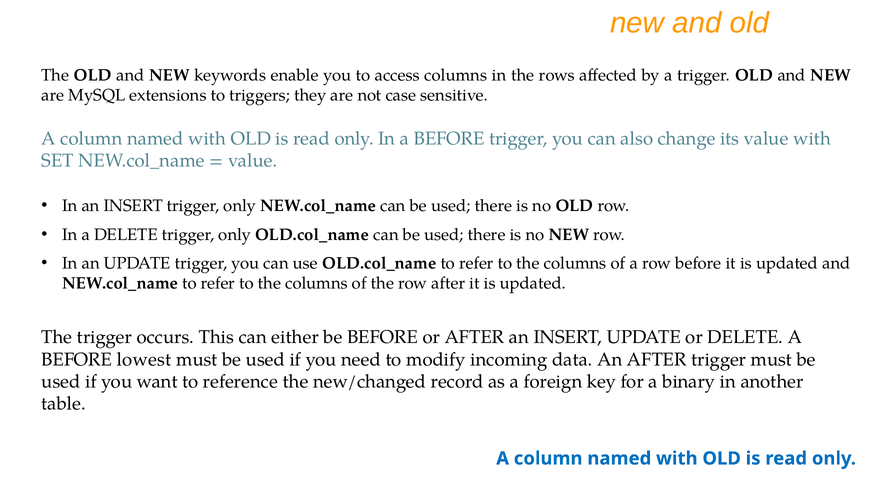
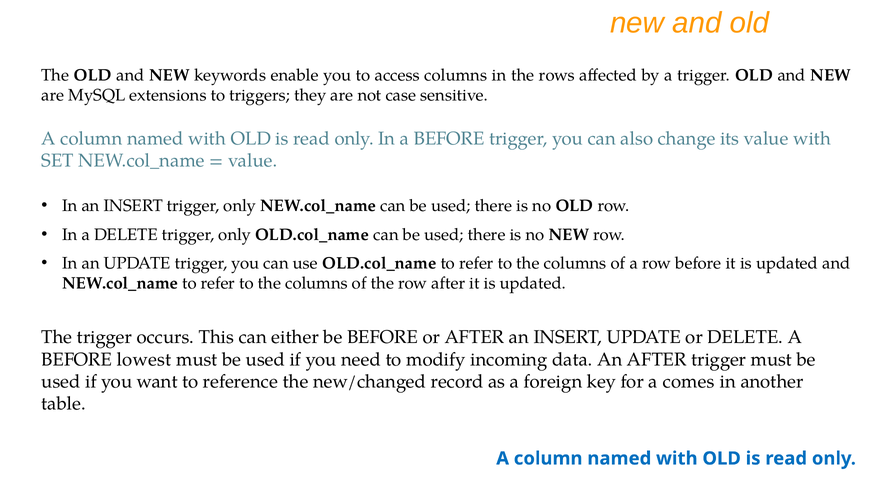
binary: binary -> comes
